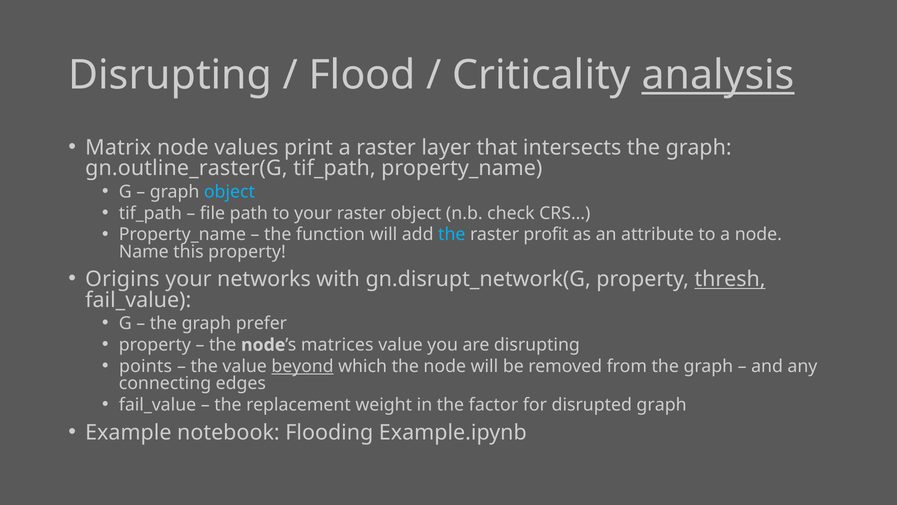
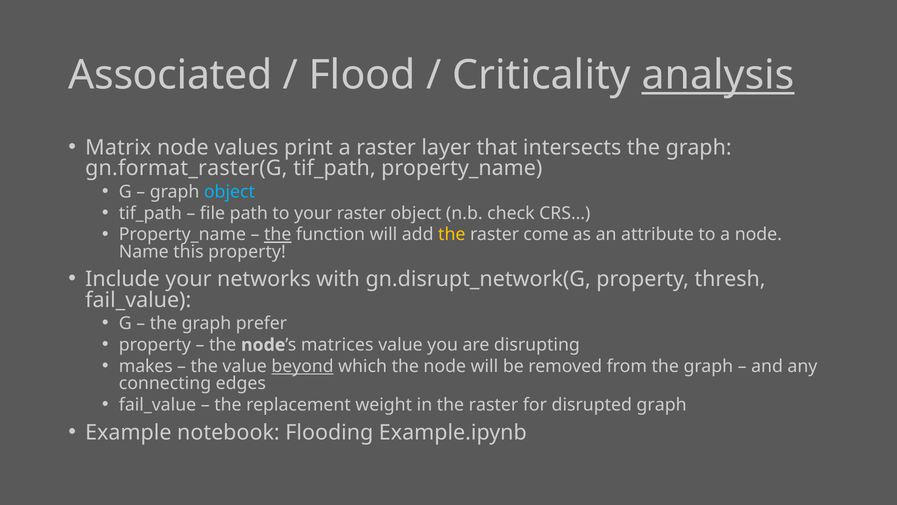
Disrupting at (170, 75): Disrupting -> Associated
gn.outline_raster(G: gn.outline_raster(G -> gn.format_raster(G
the at (278, 234) underline: none -> present
the at (452, 234) colour: light blue -> yellow
profit: profit -> come
Origins: Origins -> Include
thresh underline: present -> none
points: points -> makes
in the factor: factor -> raster
